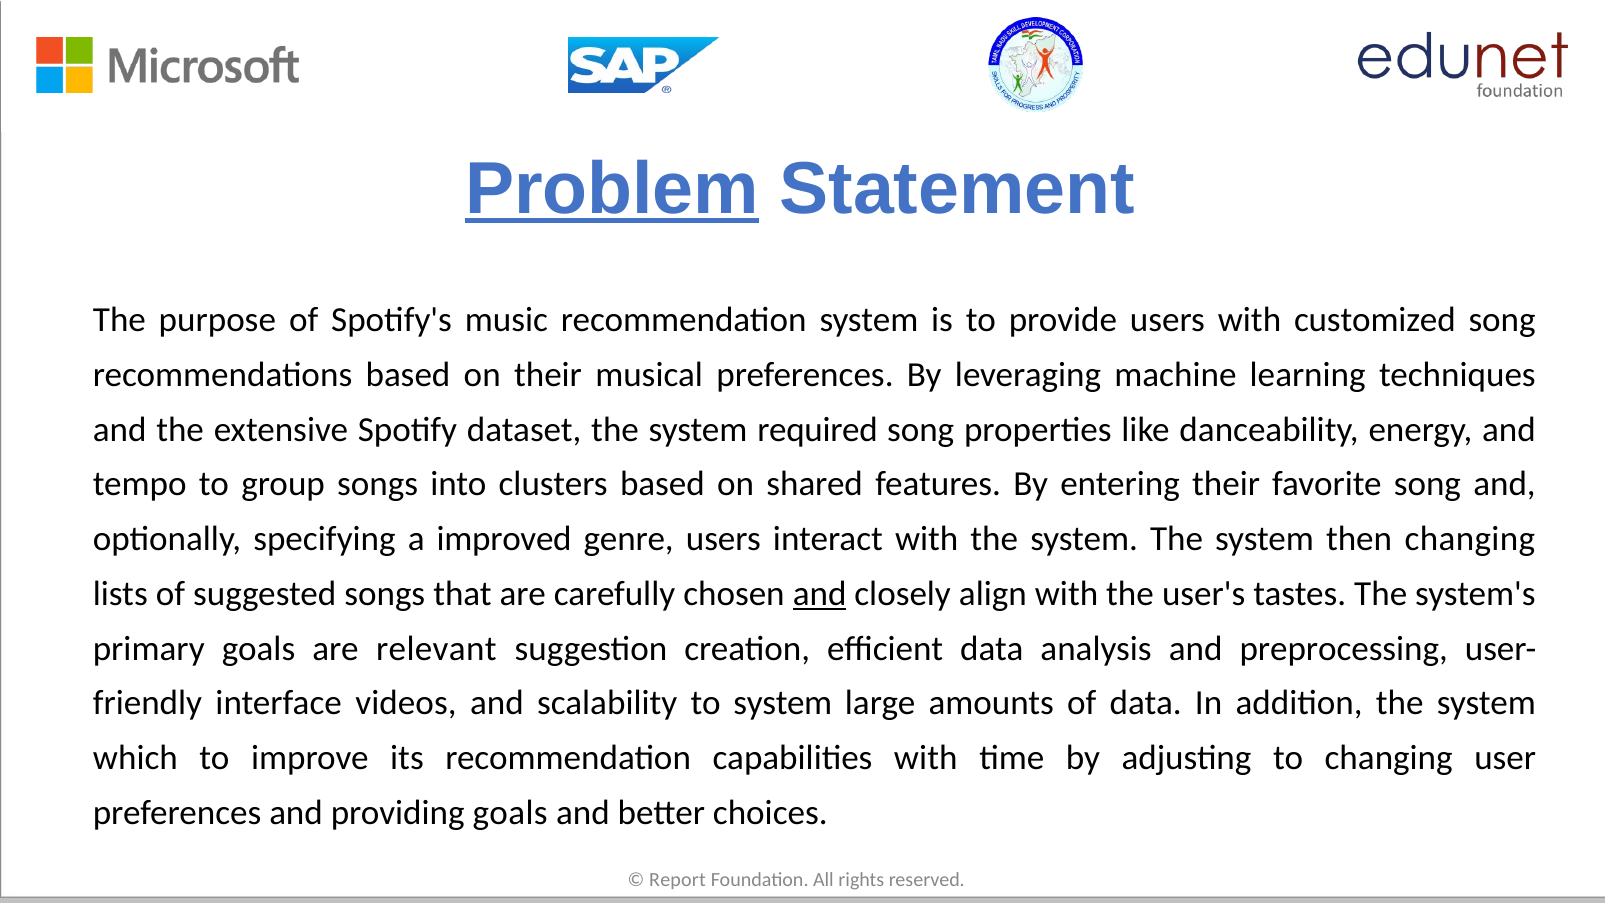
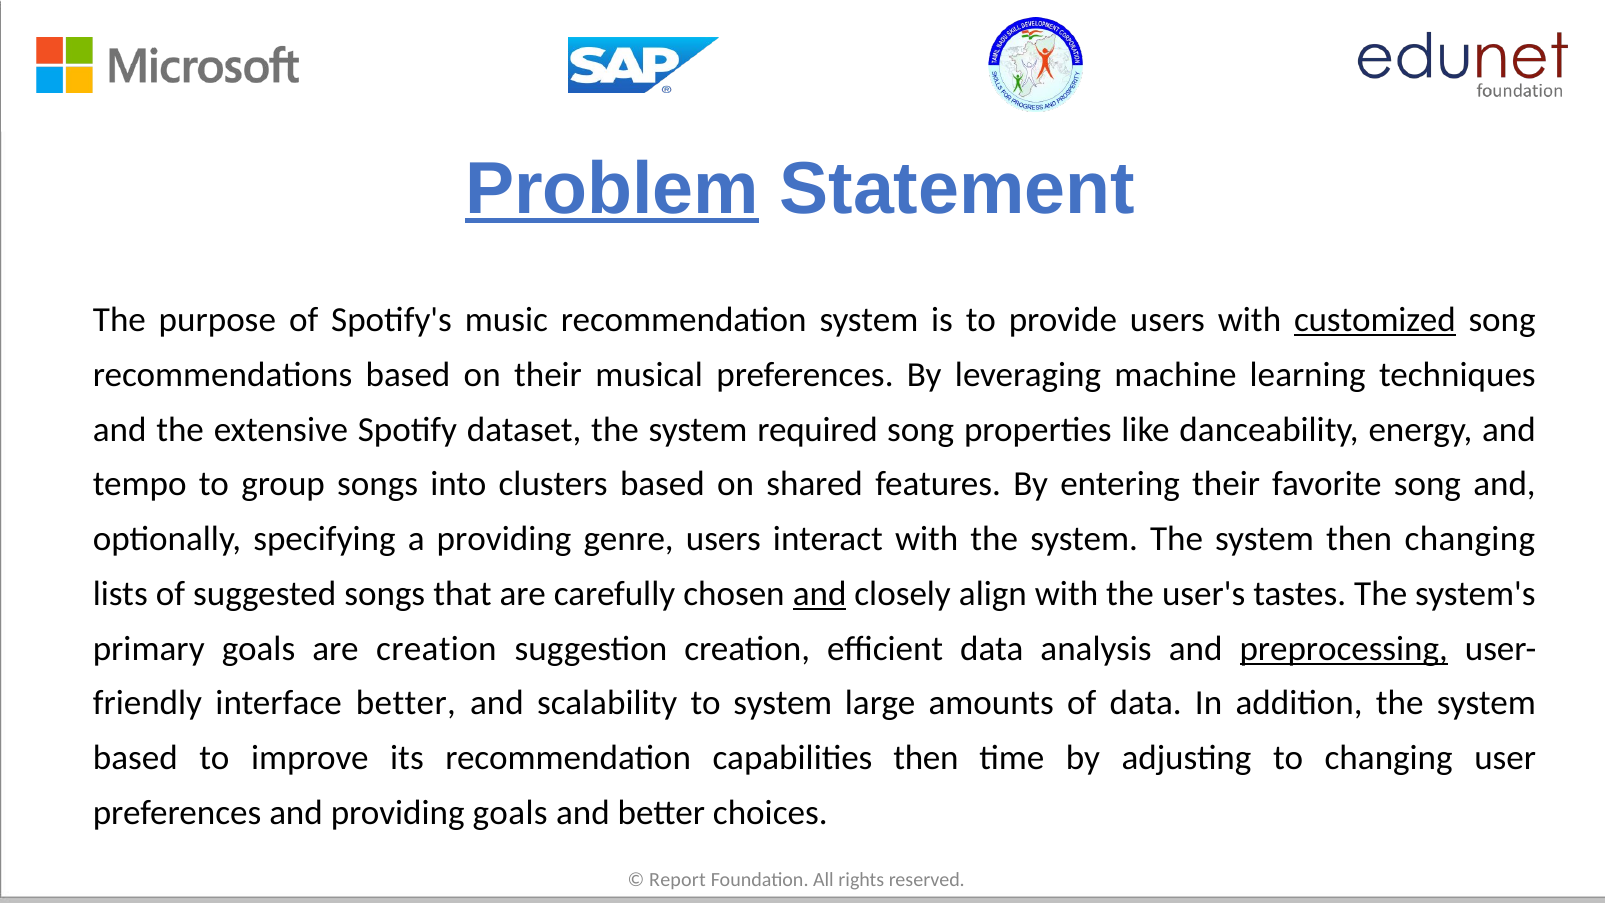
customized underline: none -> present
a improved: improved -> providing
are relevant: relevant -> creation
preprocessing underline: none -> present
interface videos: videos -> better
which at (135, 758): which -> based
capabilities with: with -> then
